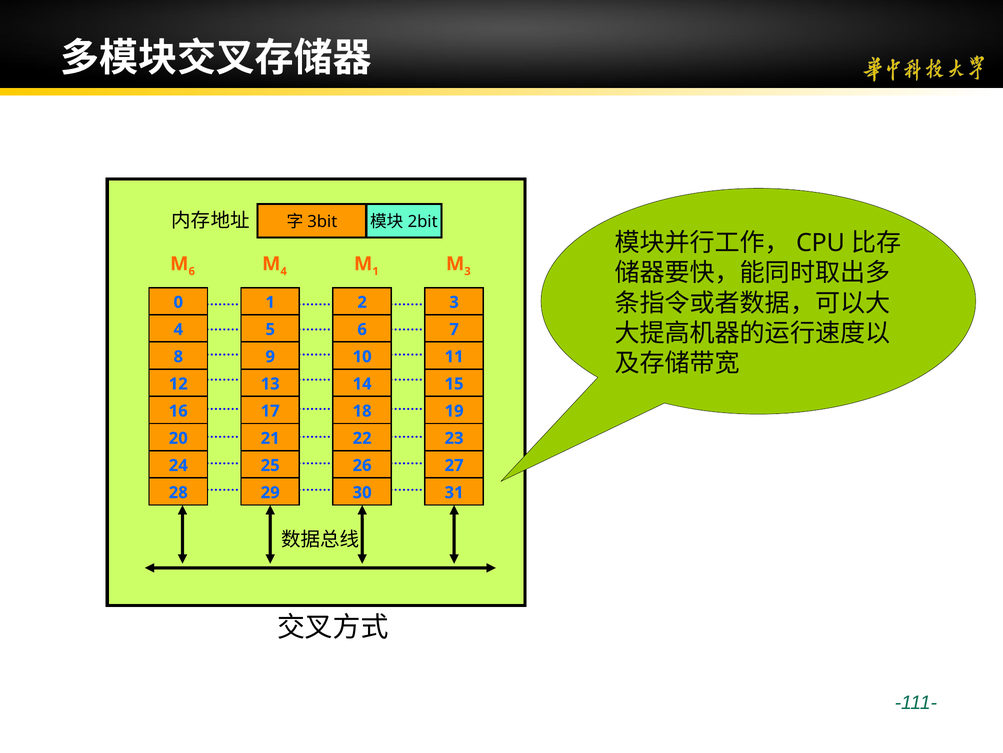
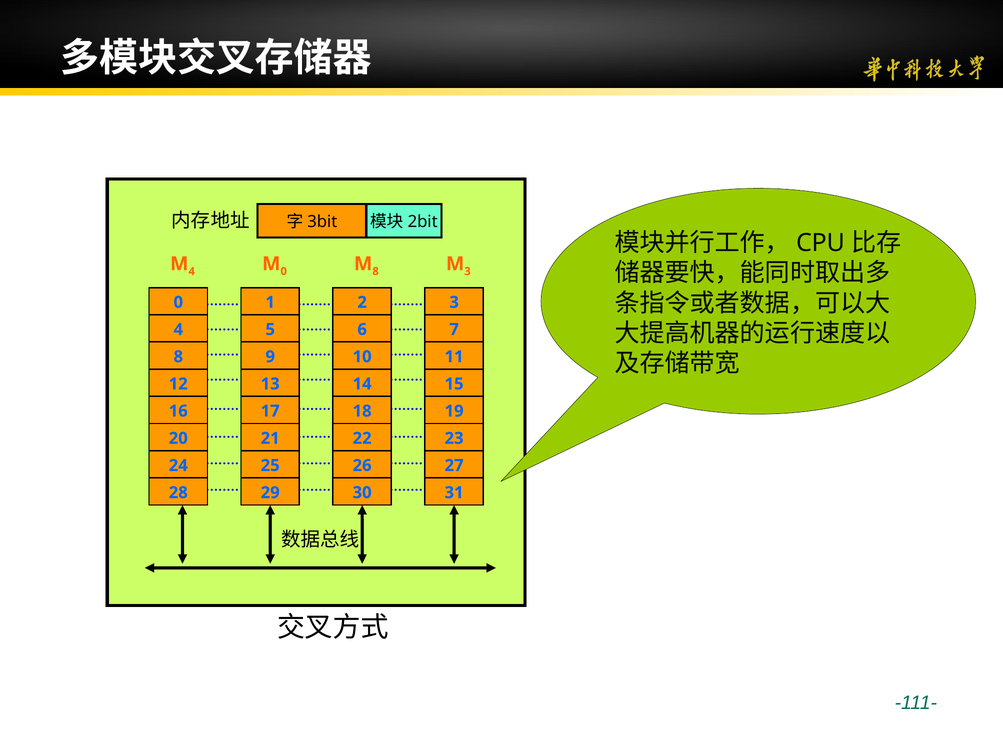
6 at (192, 271): 6 -> 4
4 at (284, 271): 4 -> 0
1 at (376, 271): 1 -> 8
